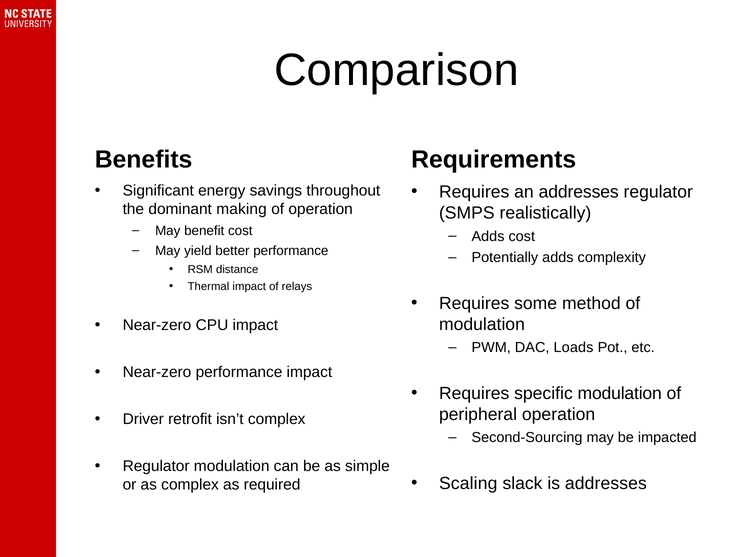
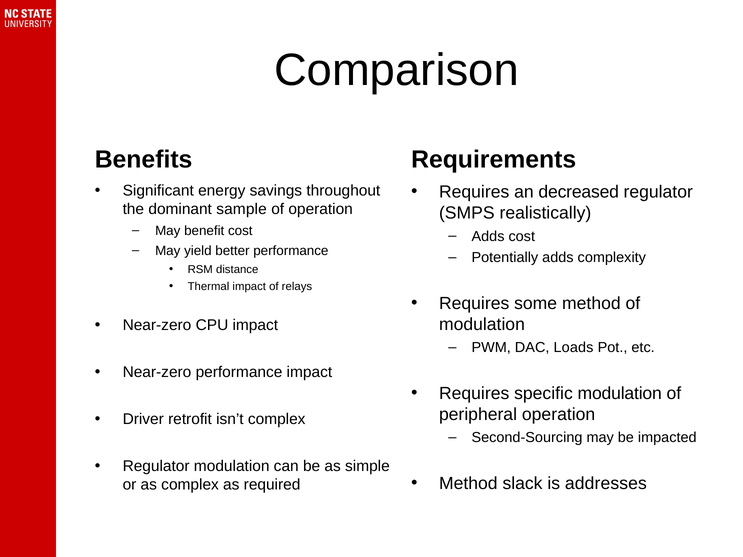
an addresses: addresses -> decreased
making: making -> sample
Scaling at (468, 484): Scaling -> Method
